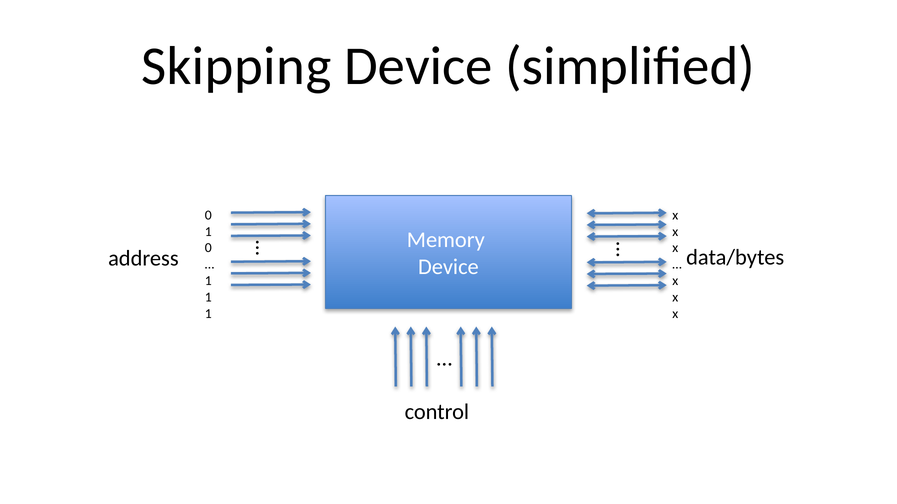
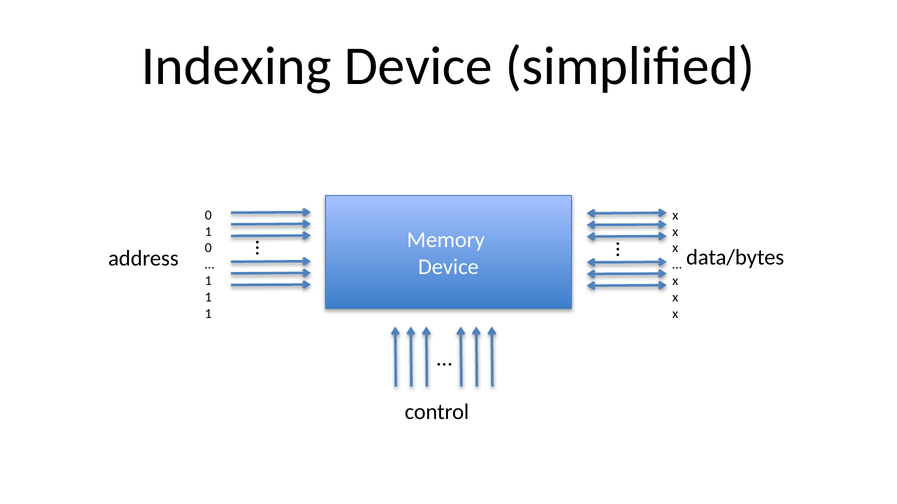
Skipping: Skipping -> Indexing
